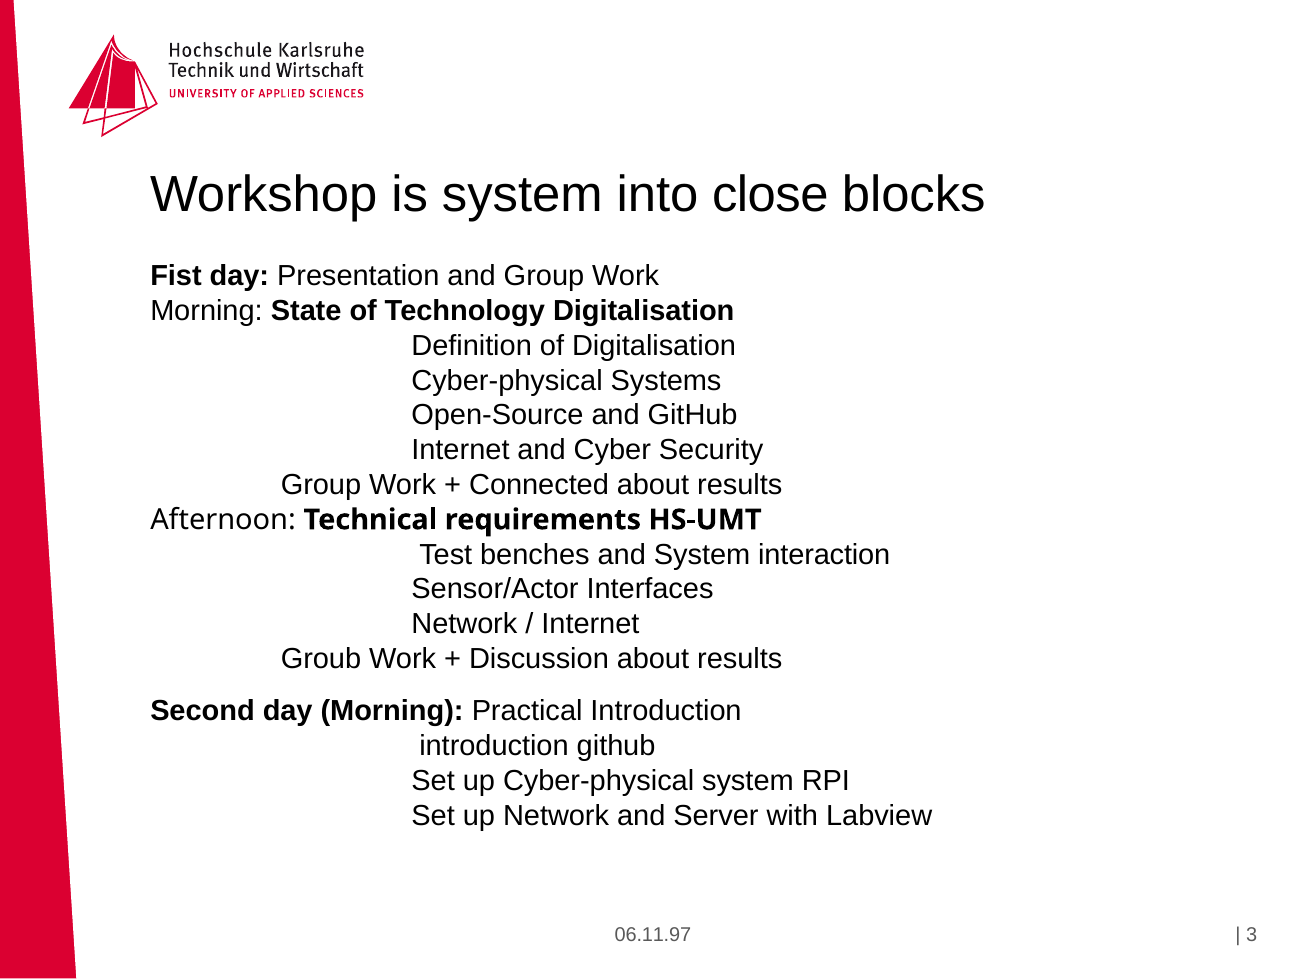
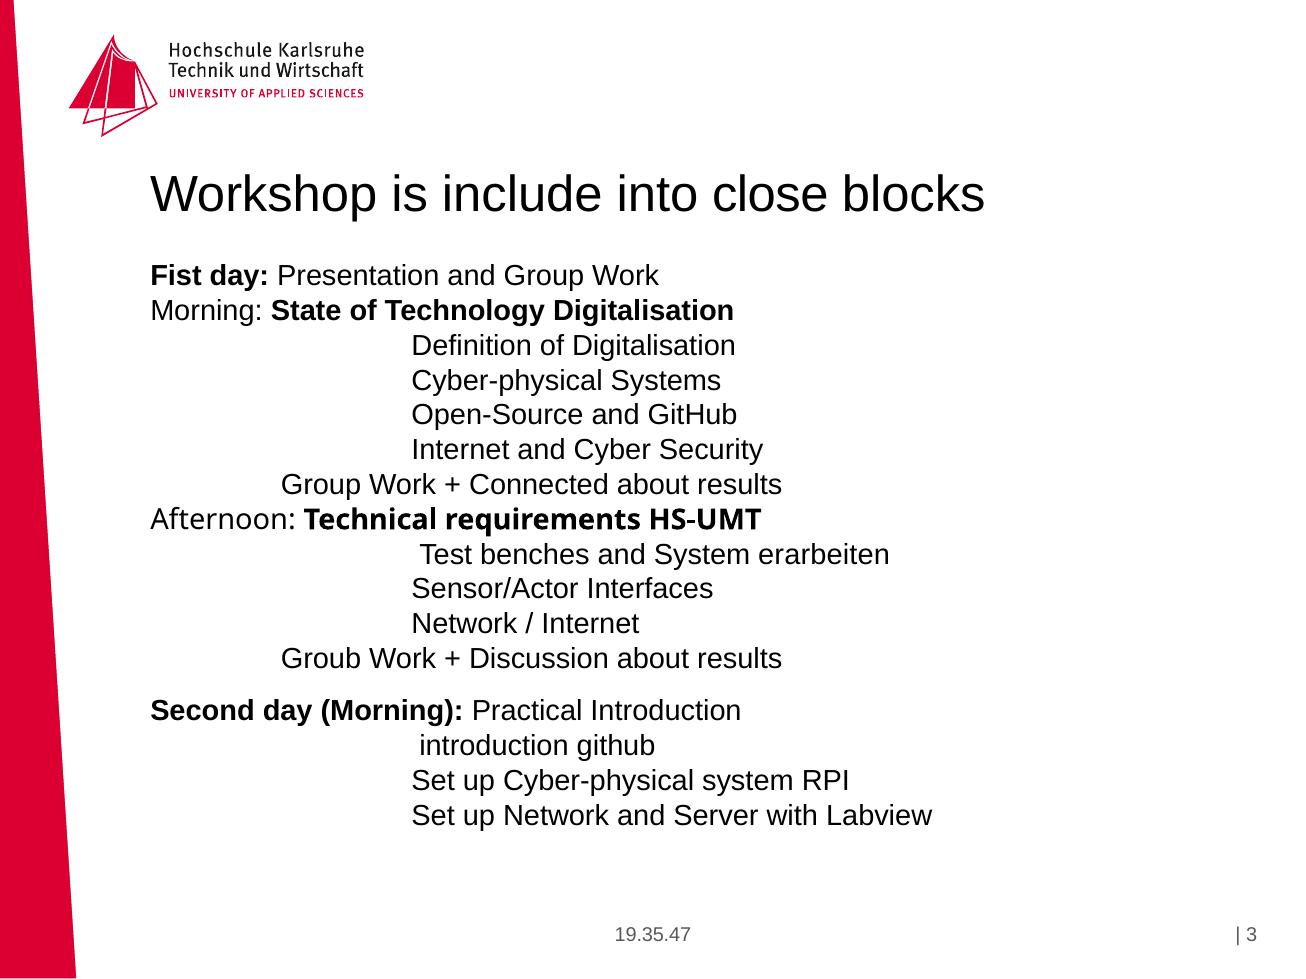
is system: system -> include
interaction: interaction -> erarbeiten
06.11.97: 06.11.97 -> 19.35.47
